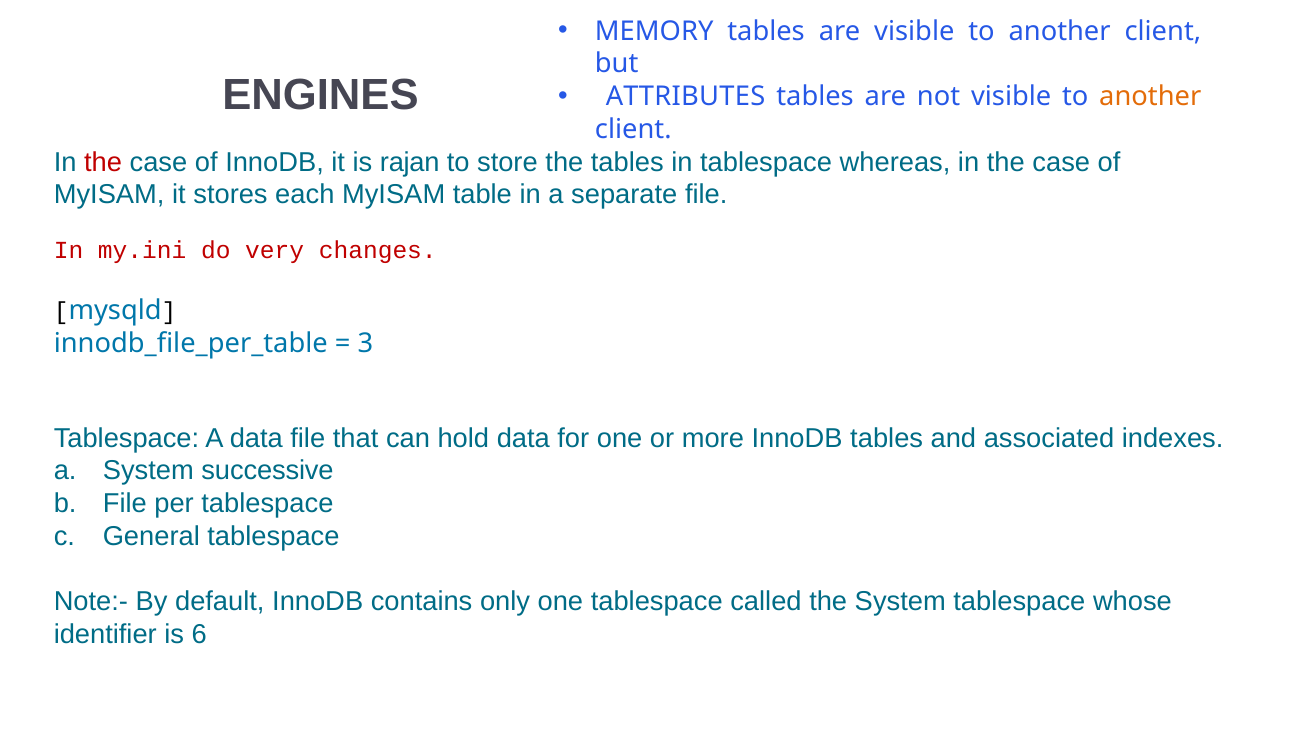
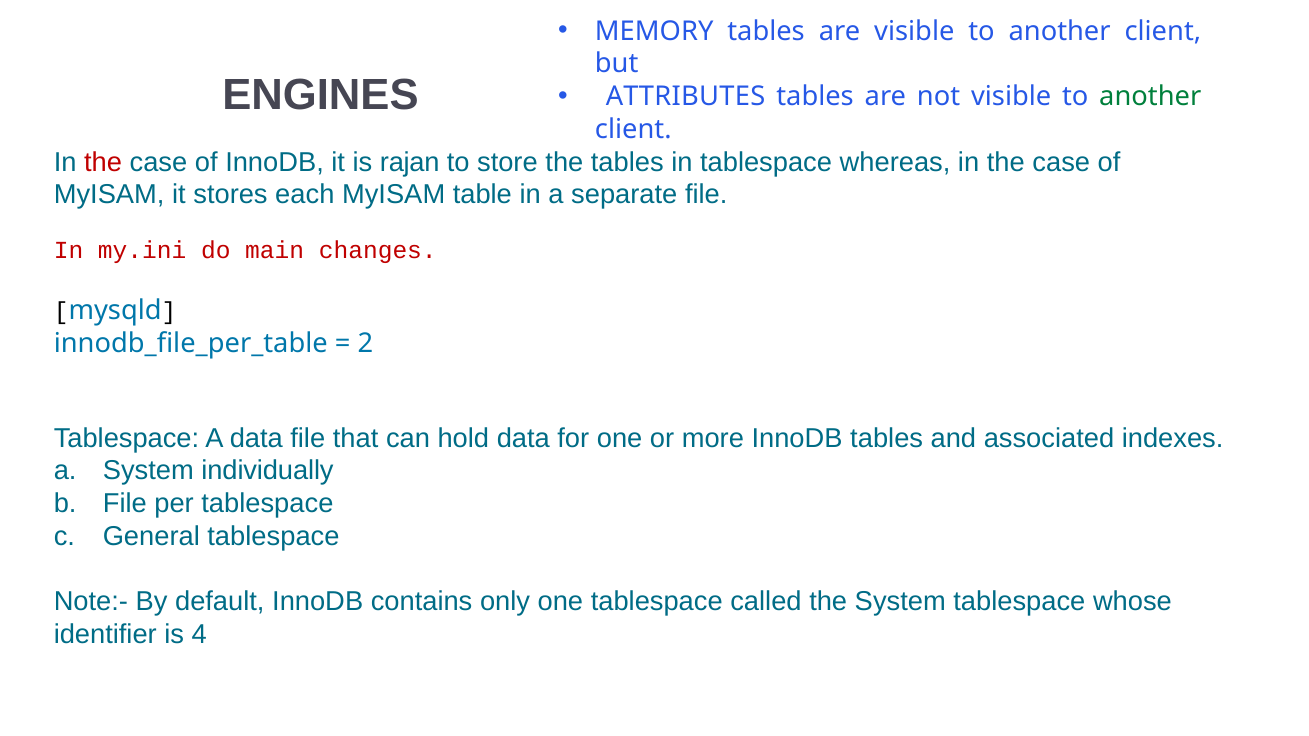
another at (1150, 97) colour: orange -> green
very: very -> main
3: 3 -> 2
successive: successive -> individually
6: 6 -> 4
